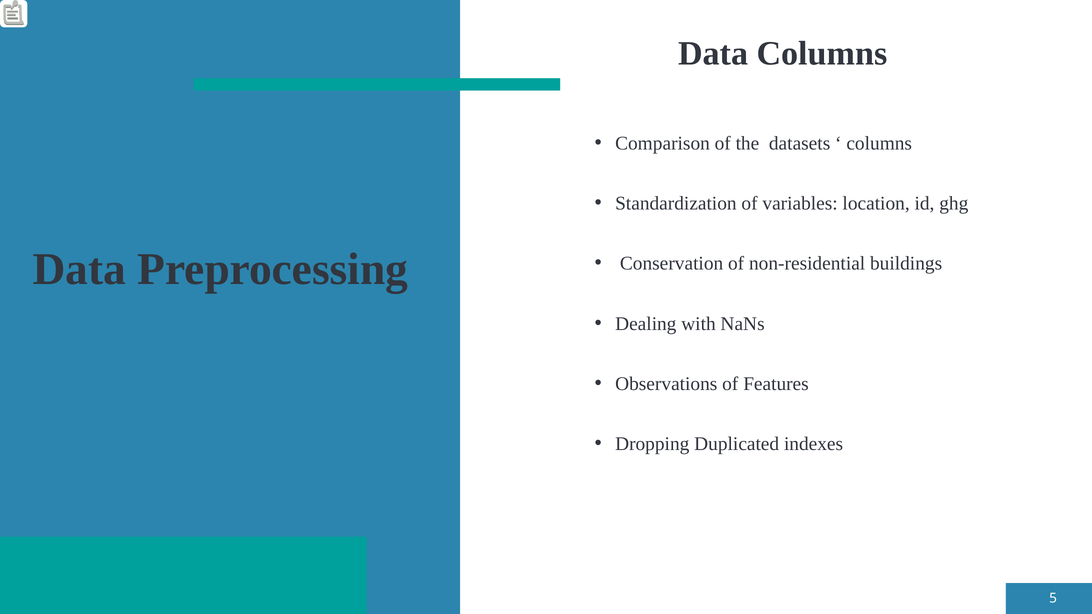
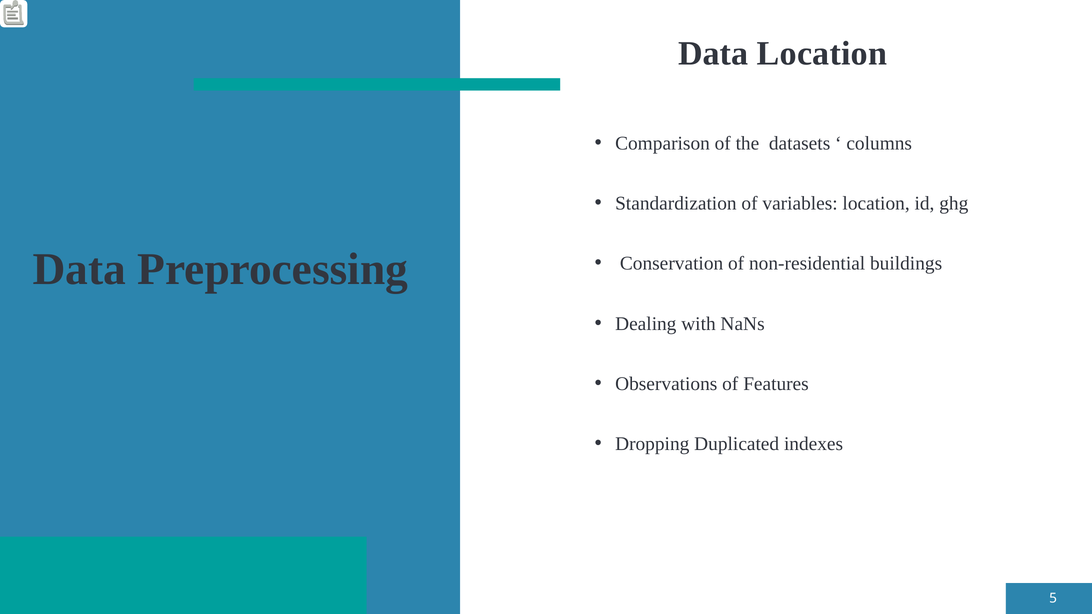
Data Columns: Columns -> Location
